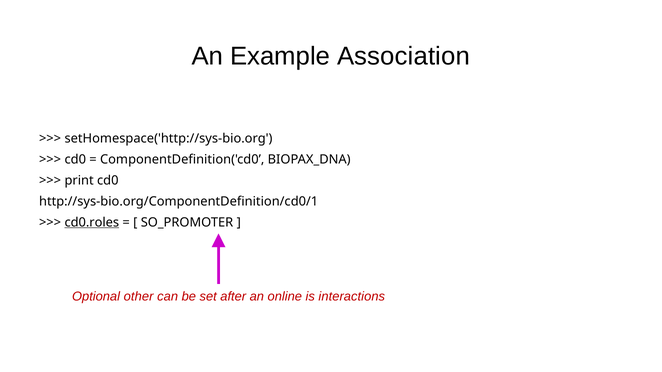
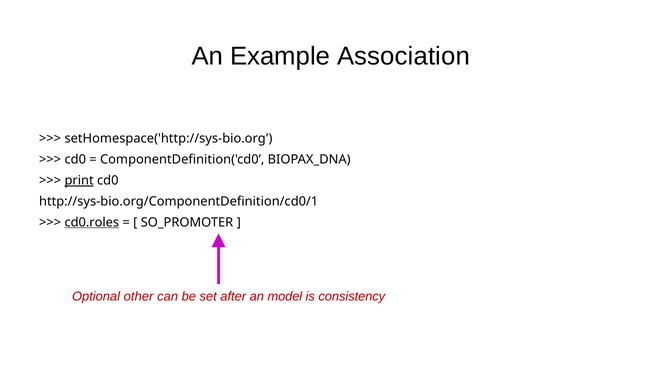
print underline: none -> present
online: online -> model
interactions: interactions -> consistency
